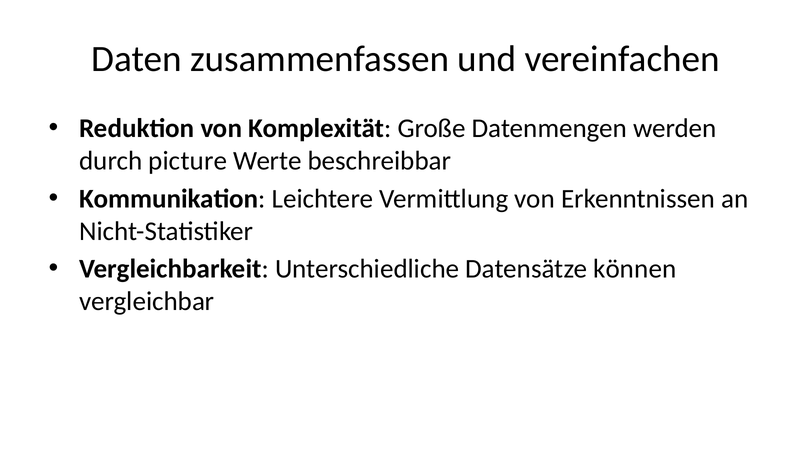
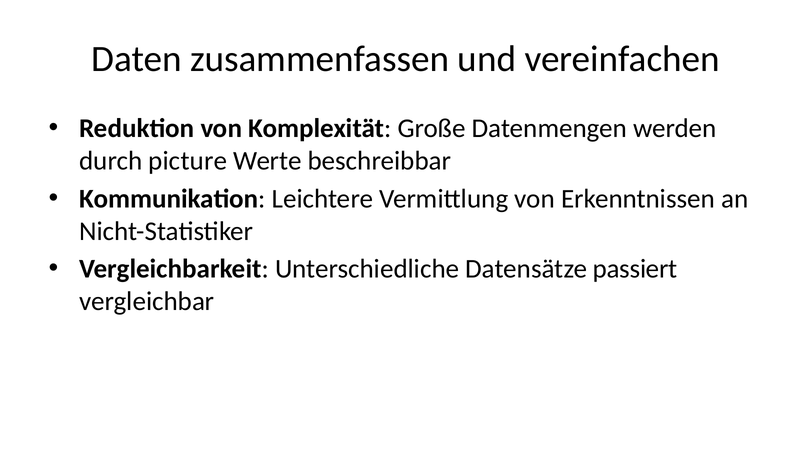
können: können -> passiert
